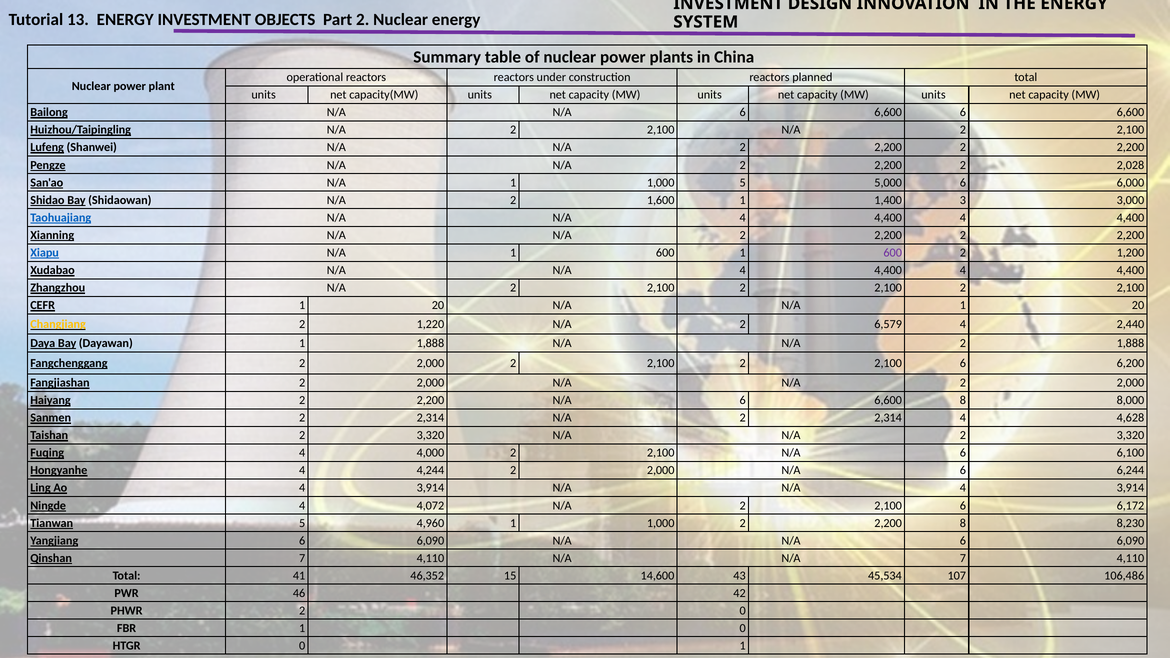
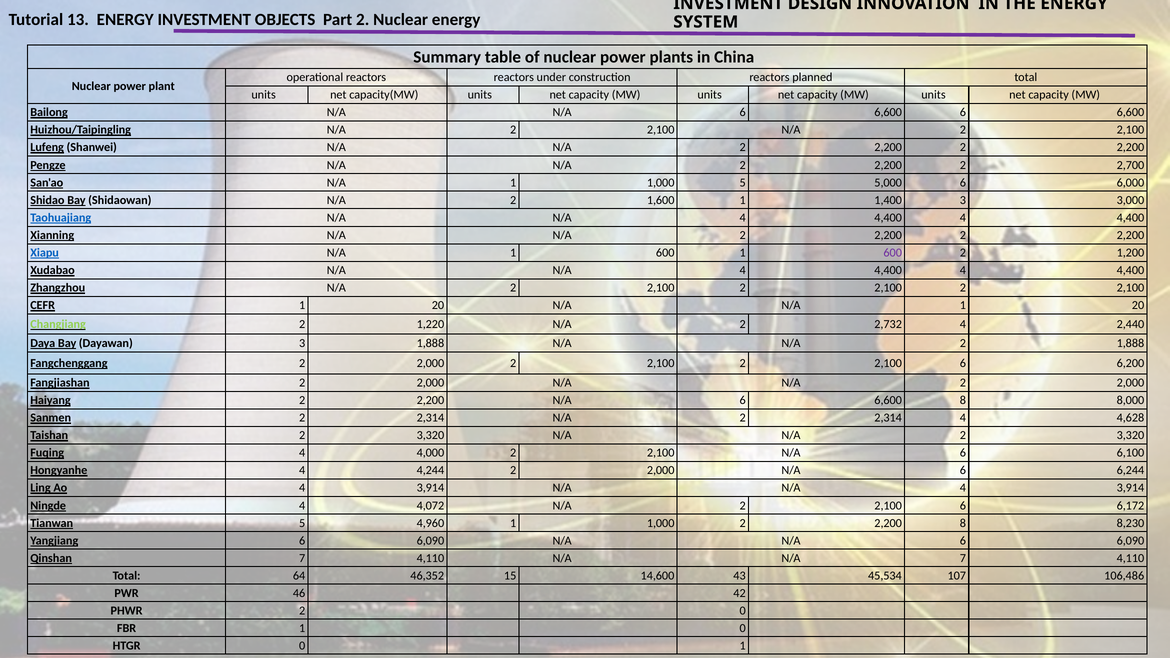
2,028: 2,028 -> 2,700
Changjiang colour: yellow -> light green
6,579: 6,579 -> 2,732
Dayawan 1: 1 -> 3
41: 41 -> 64
